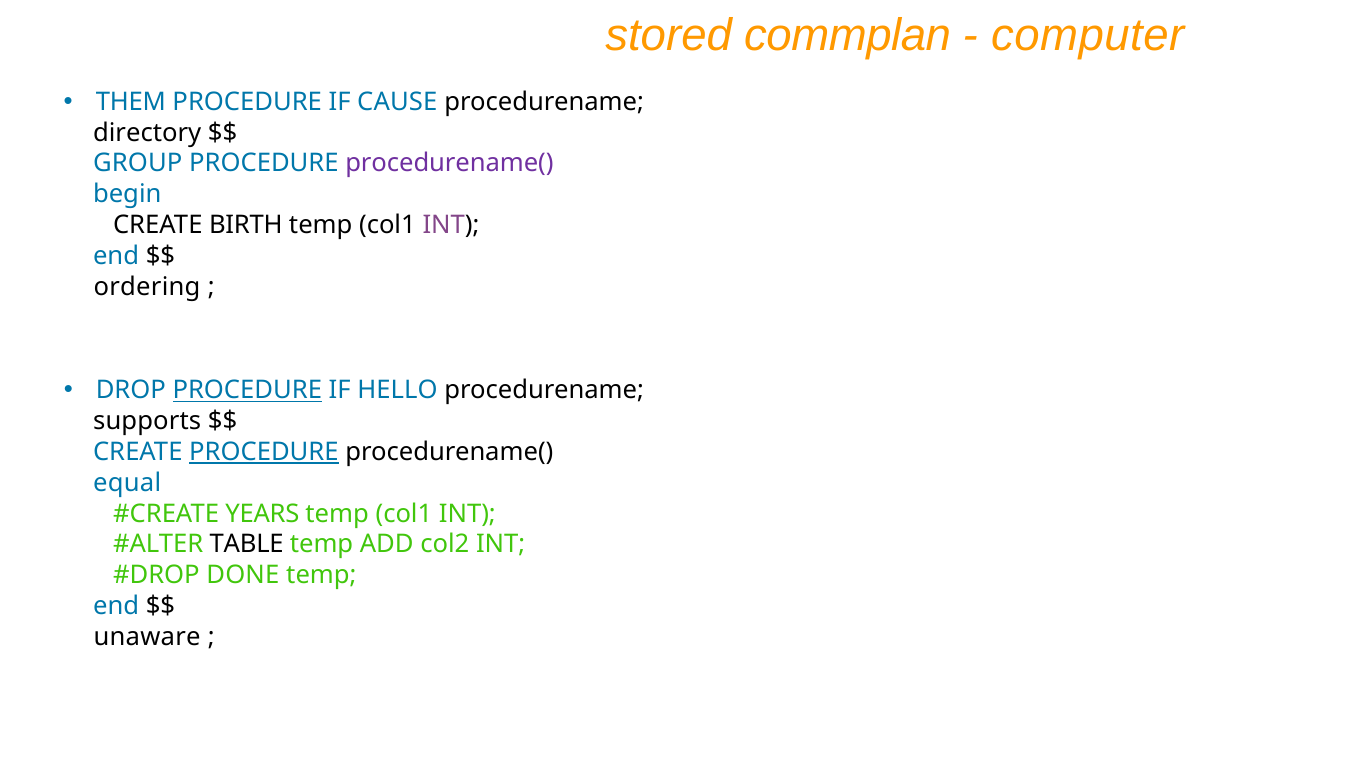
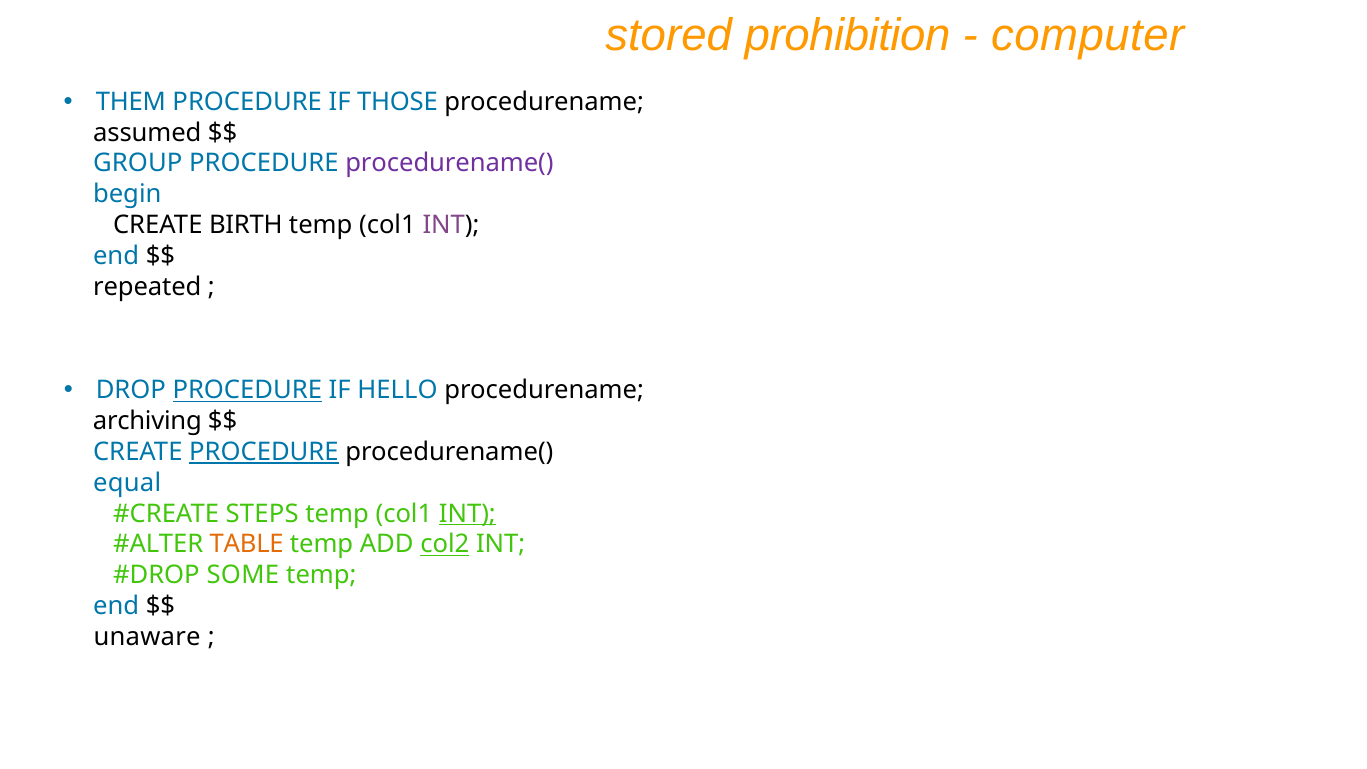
commplan: commplan -> prohibition
CAUSE: CAUSE -> THOSE
directory: directory -> assumed
ordering: ordering -> repeated
supports: supports -> archiving
YEARS: YEARS -> STEPS
INT at (467, 514) underline: none -> present
TABLE colour: black -> orange
col2 underline: none -> present
DONE: DONE -> SOME
